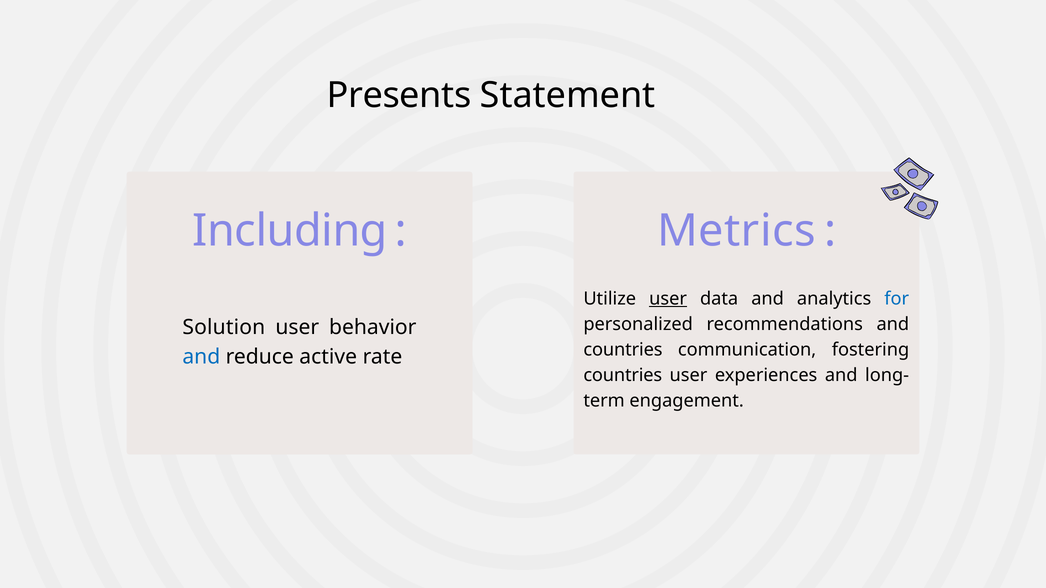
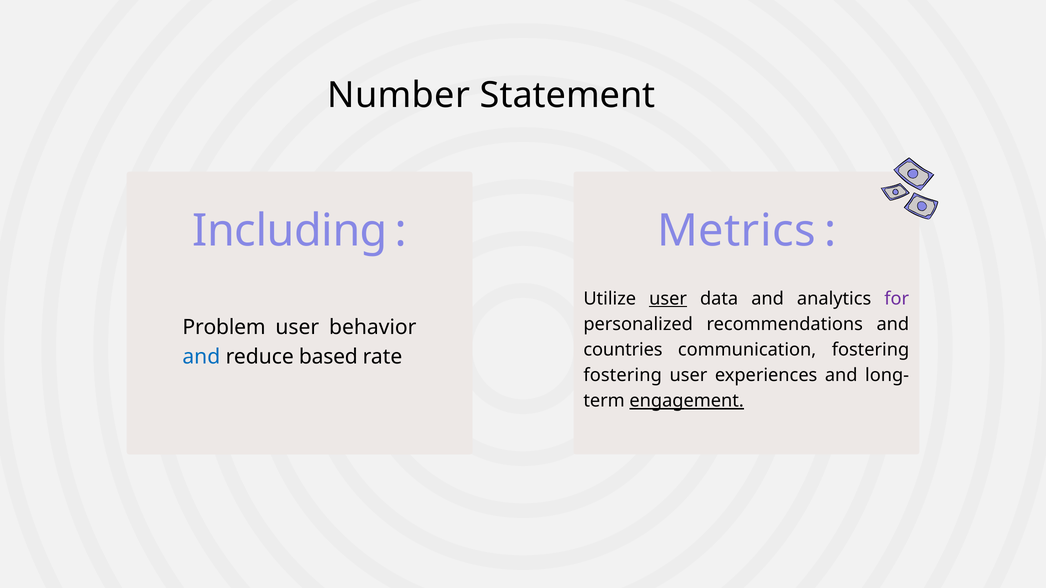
Presents: Presents -> Number
for colour: blue -> purple
Solution: Solution -> Problem
active: active -> based
countries at (623, 376): countries -> fostering
engagement underline: none -> present
